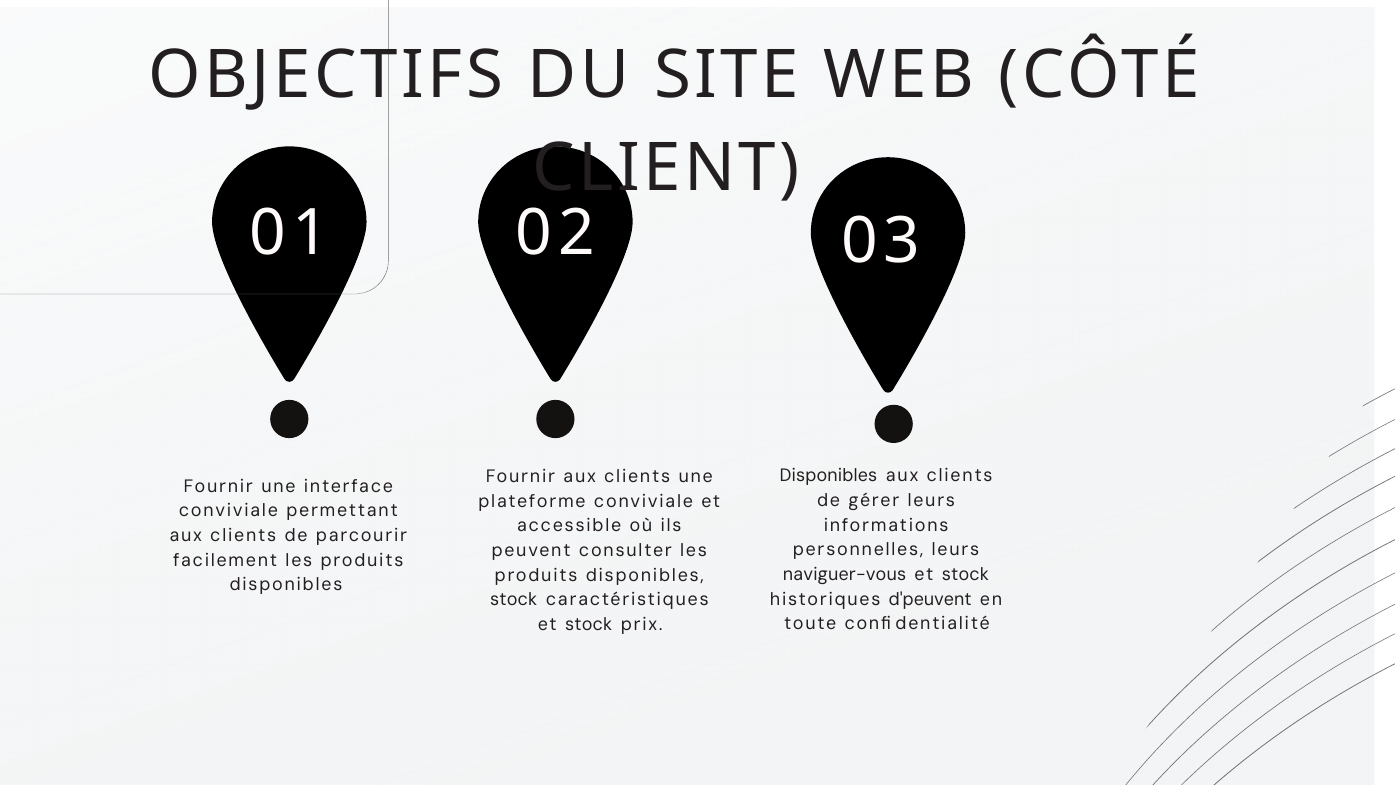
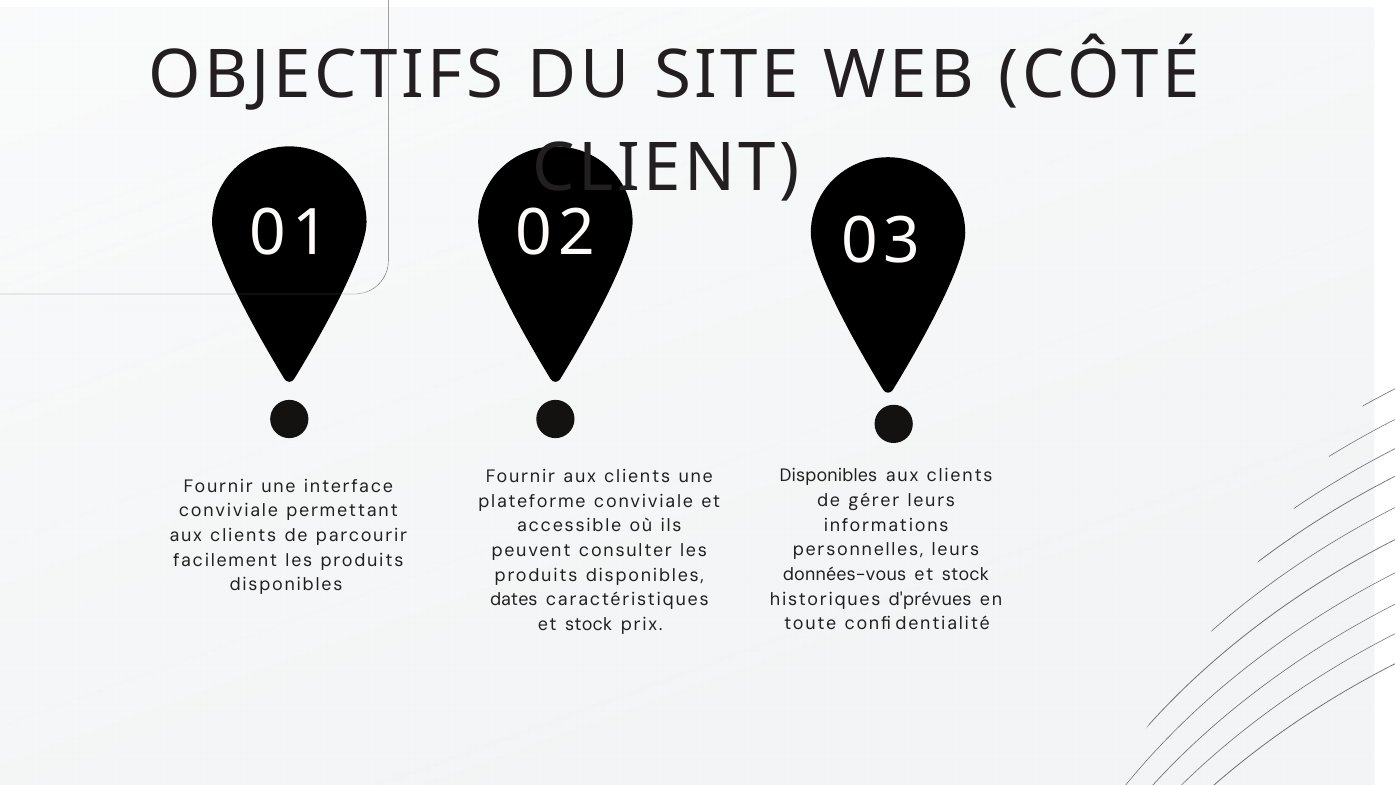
naviguer-vous: naviguer-vous -> données-vous
d'peuvent: d'peuvent -> d'prévues
stock at (514, 600): stock -> dates
